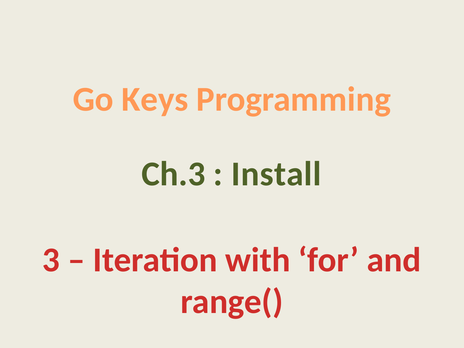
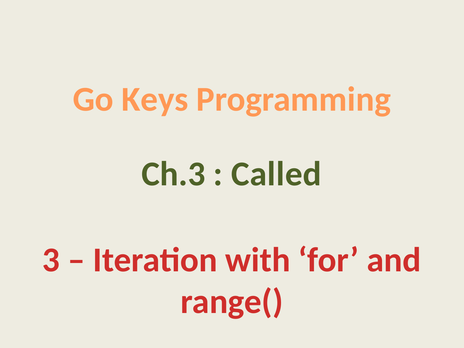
Install: Install -> Called
